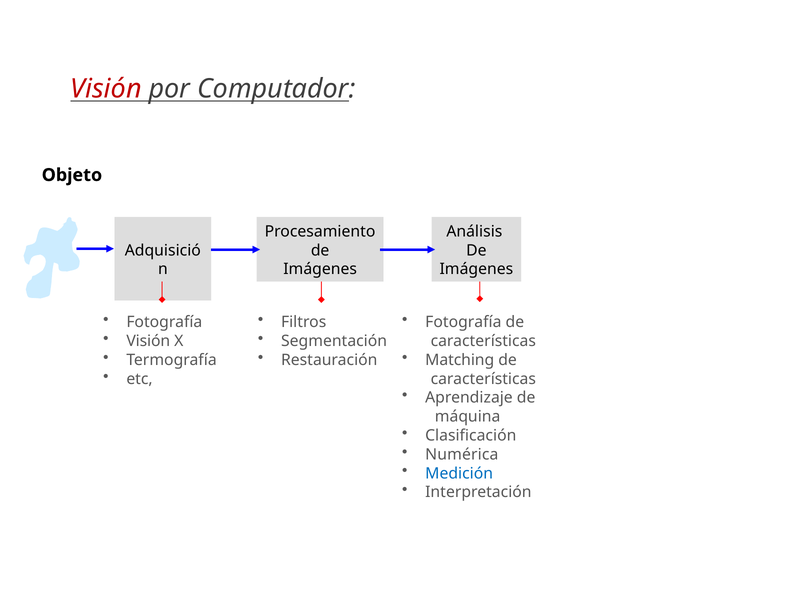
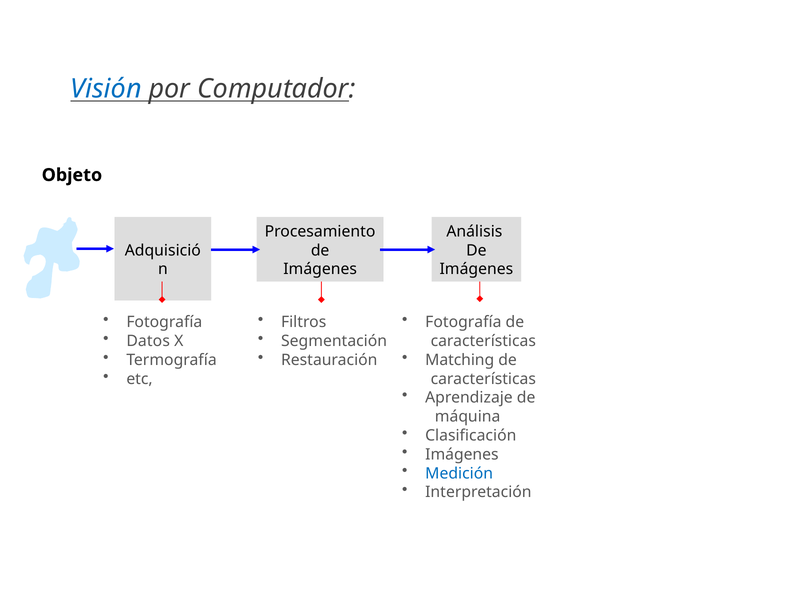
Visión at (106, 89) colour: red -> blue
Visión at (148, 341): Visión -> Datos
Numérica at (462, 454): Numérica -> Imágenes
